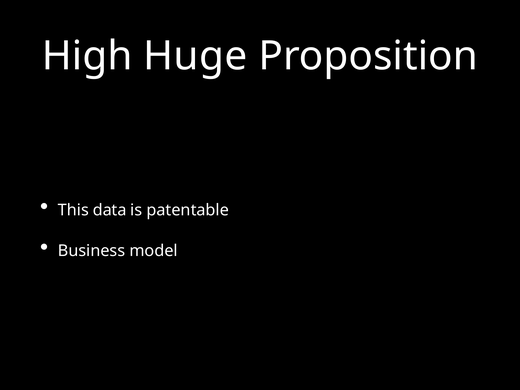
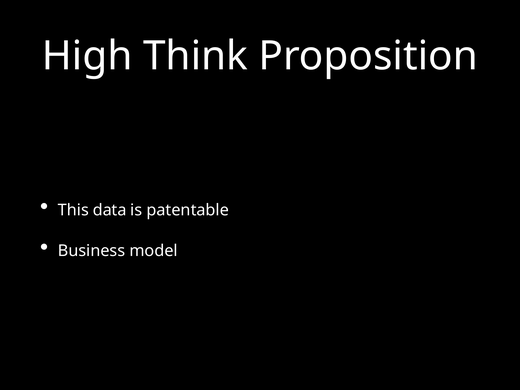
Huge: Huge -> Think
